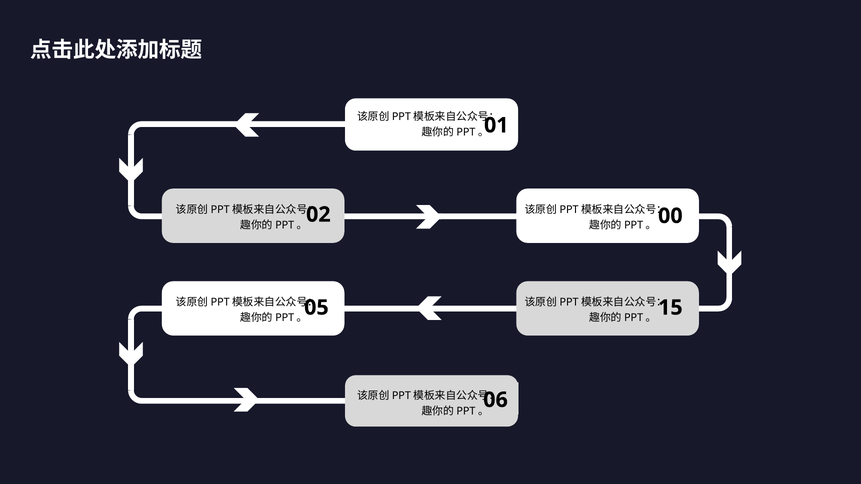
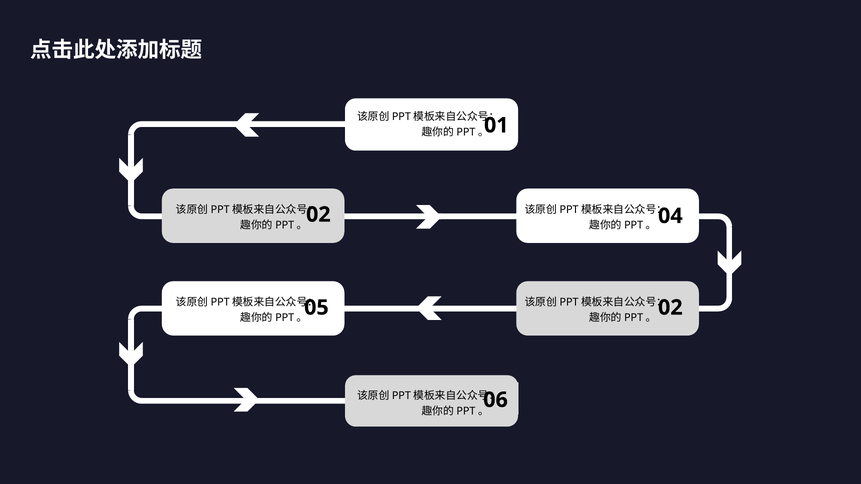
00: 00 -> 04
05 15: 15 -> 02
